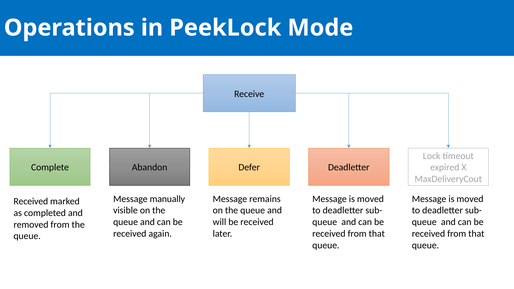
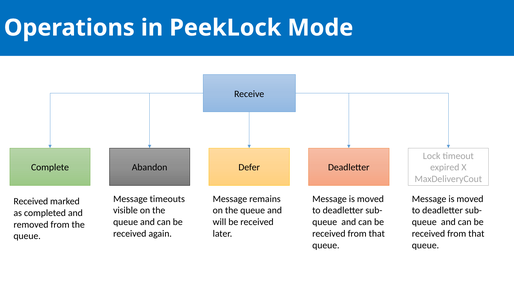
manually: manually -> timeouts
